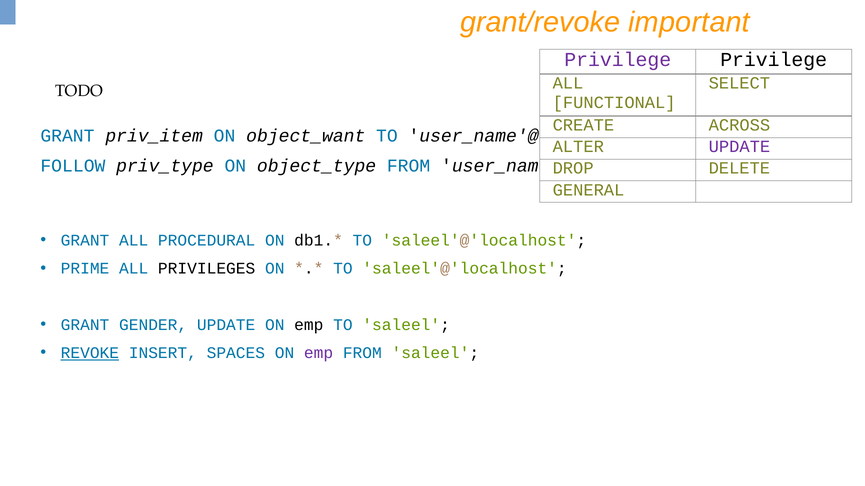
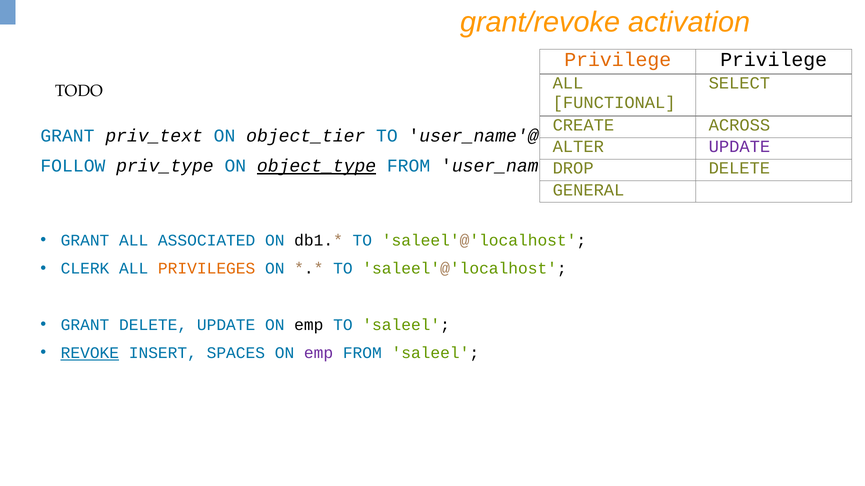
important: important -> activation
Privilege at (618, 60) colour: purple -> orange
priv_item: priv_item -> priv_text
object_want: object_want -> object_tier
object_type underline: none -> present
PROCEDURAL: PROCEDURAL -> ASSOCIATED
PRIME: PRIME -> CLERK
PRIVILEGES colour: black -> orange
GRANT GENDER: GENDER -> DELETE
